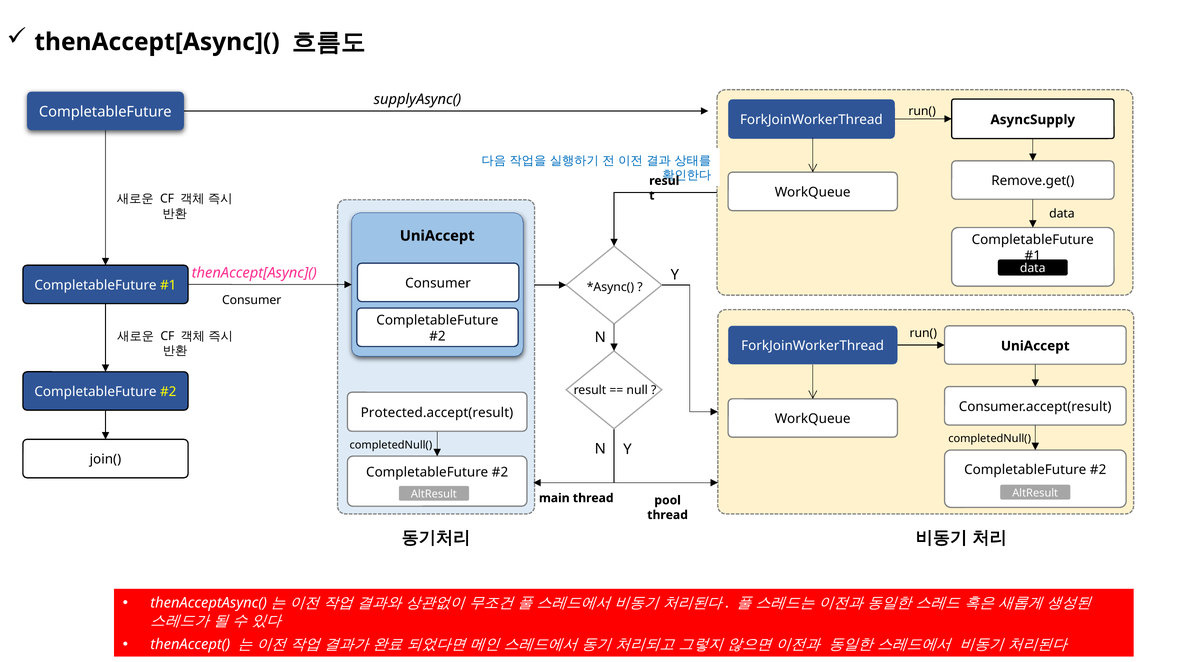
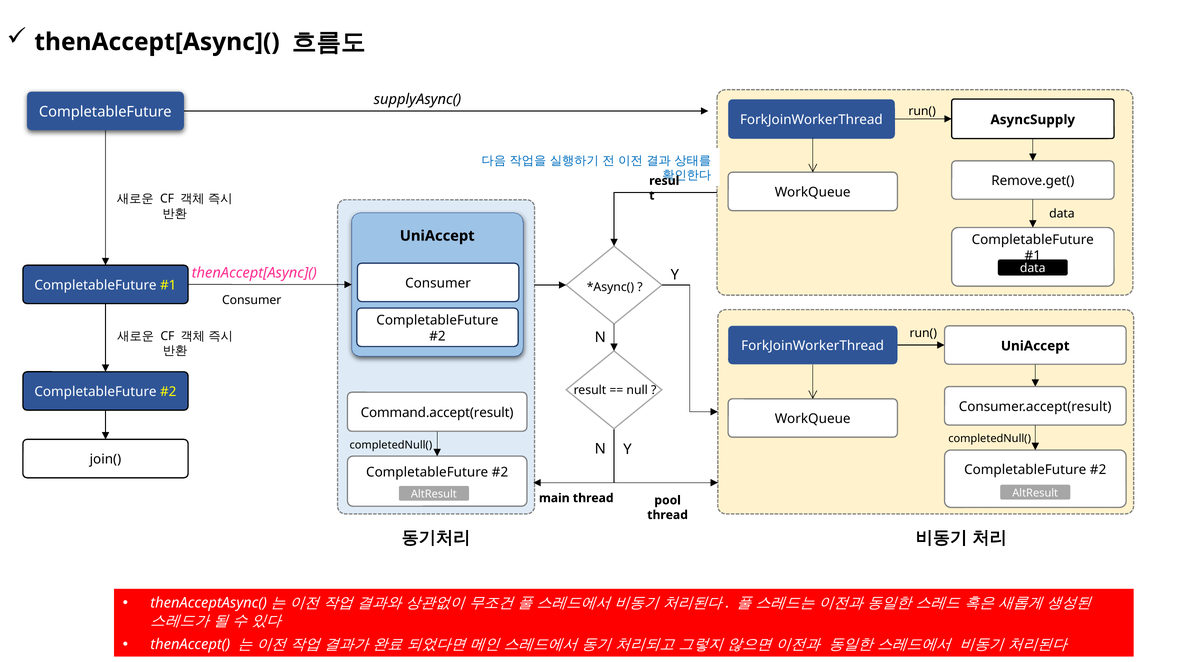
Protected.accept(result: Protected.accept(result -> Command.accept(result
